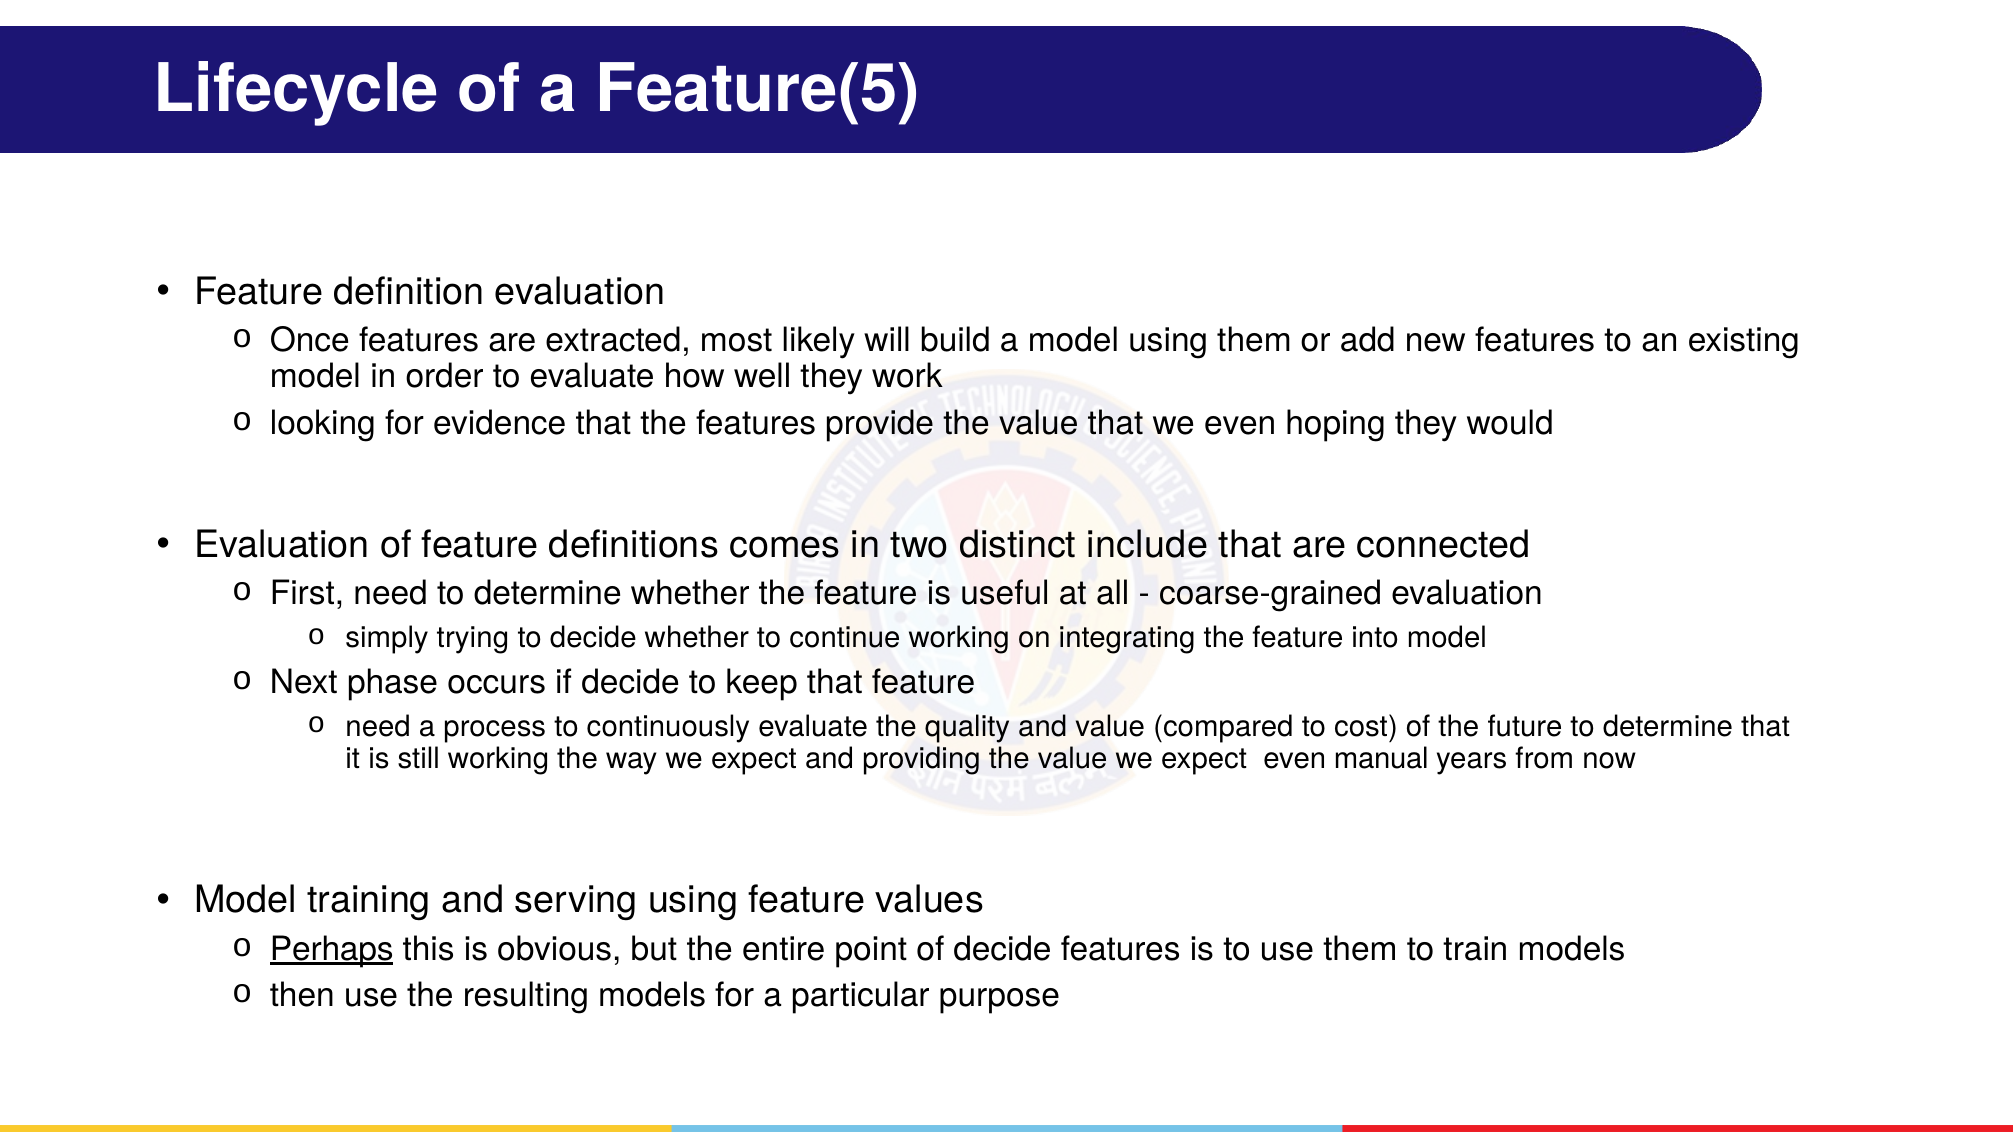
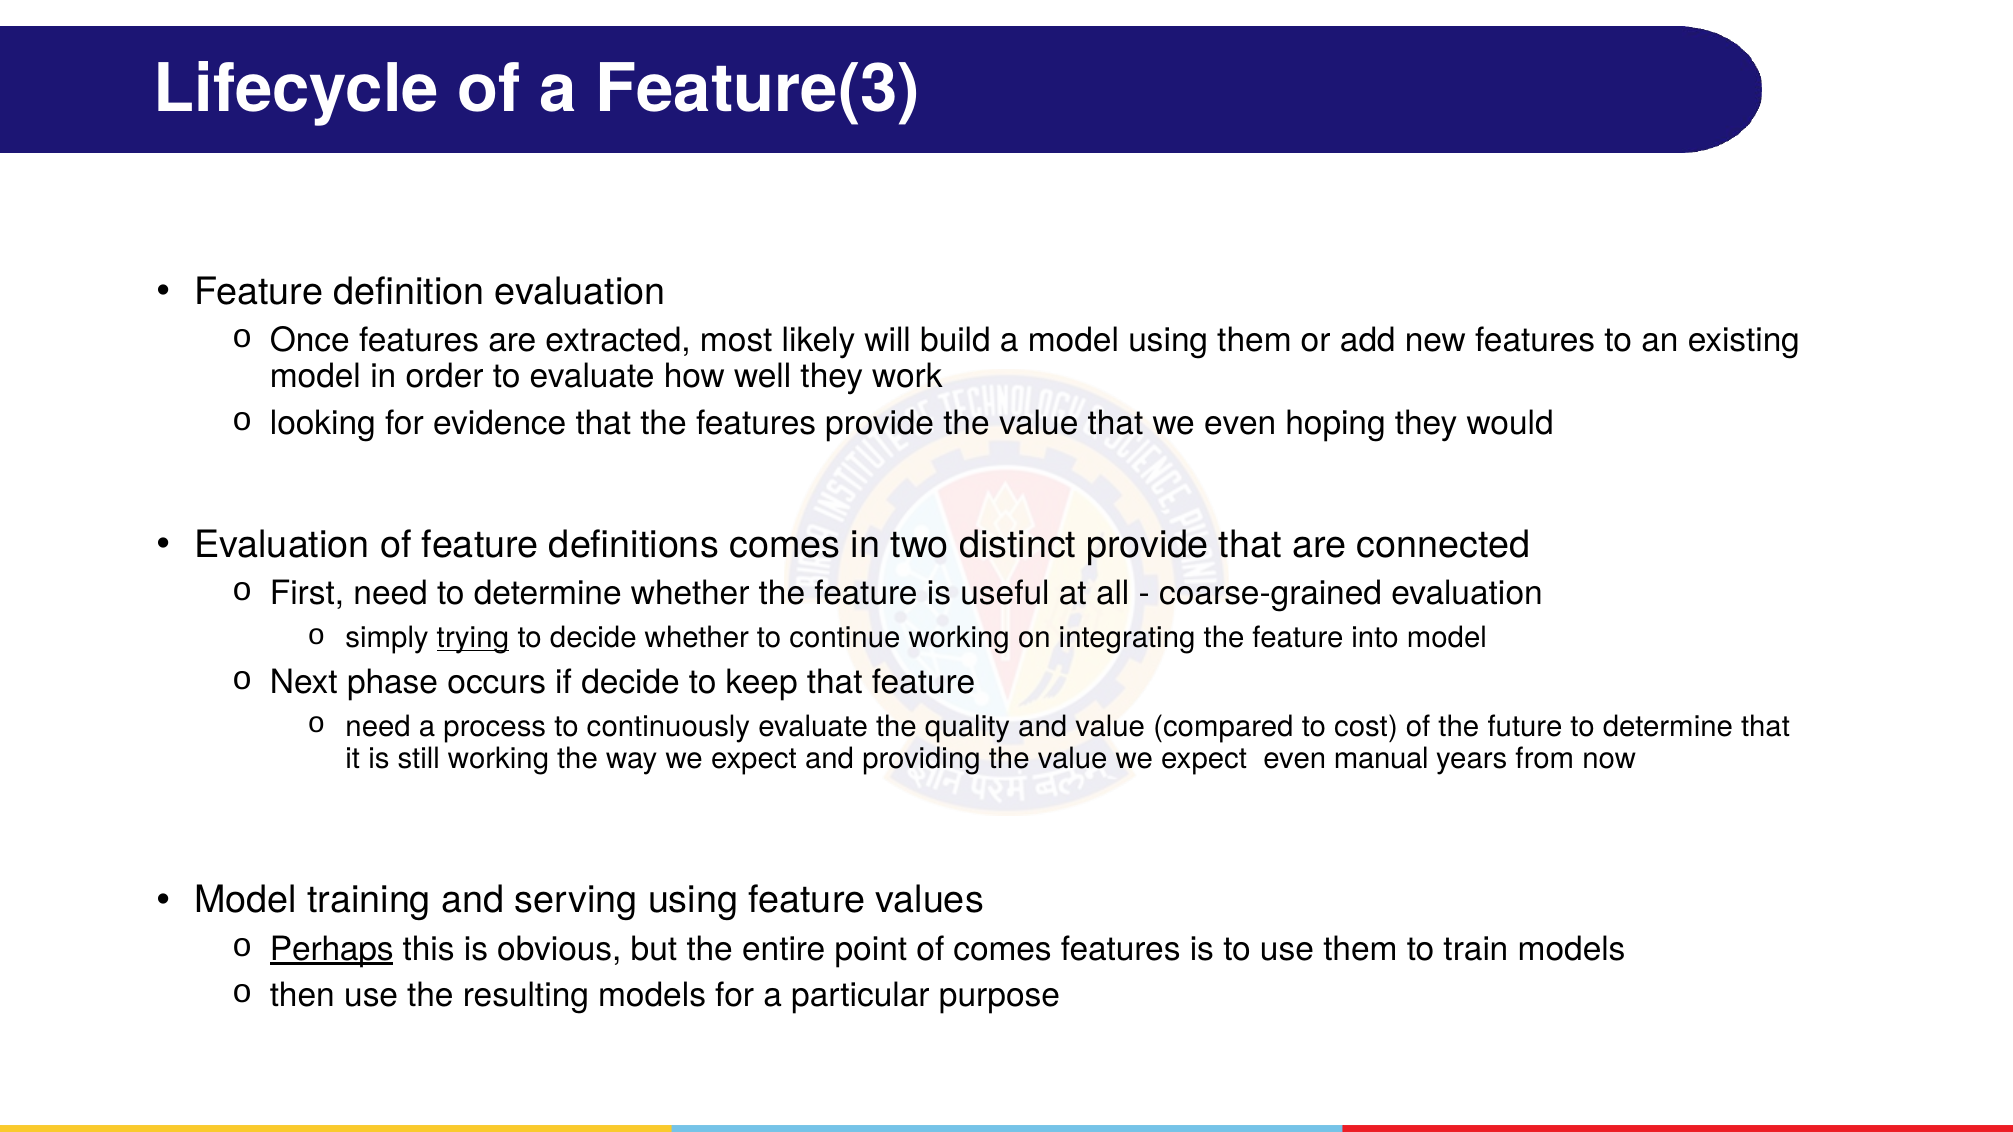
Feature(5: Feature(5 -> Feature(3
distinct include: include -> provide
trying underline: none -> present
of decide: decide -> comes
